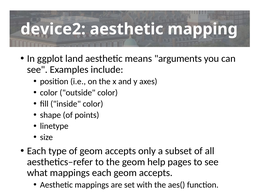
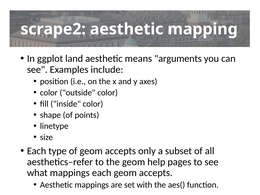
device2: device2 -> scrape2
